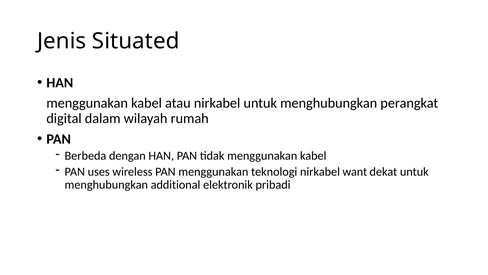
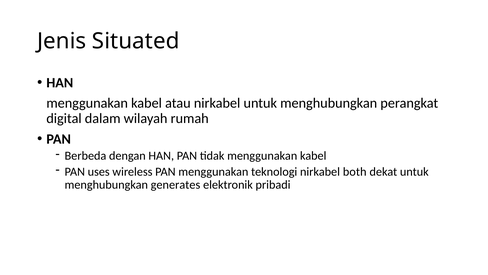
want: want -> both
additional: additional -> generates
